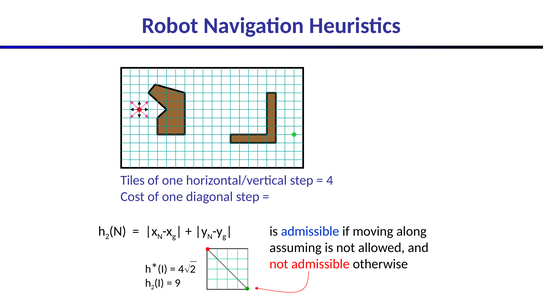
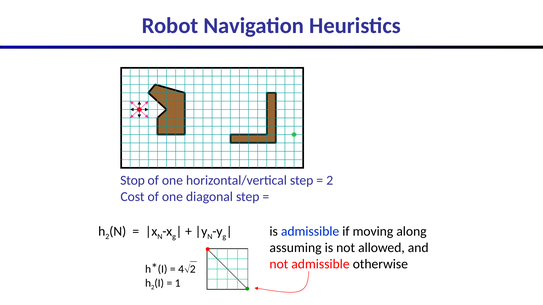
Tiles: Tiles -> Stop
4 at (330, 181): 4 -> 2
9: 9 -> 1
